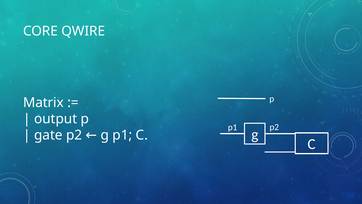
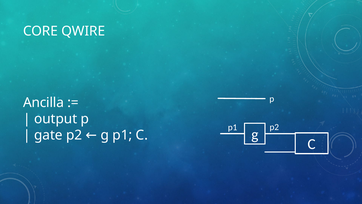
Matrix: Matrix -> Ancilla
